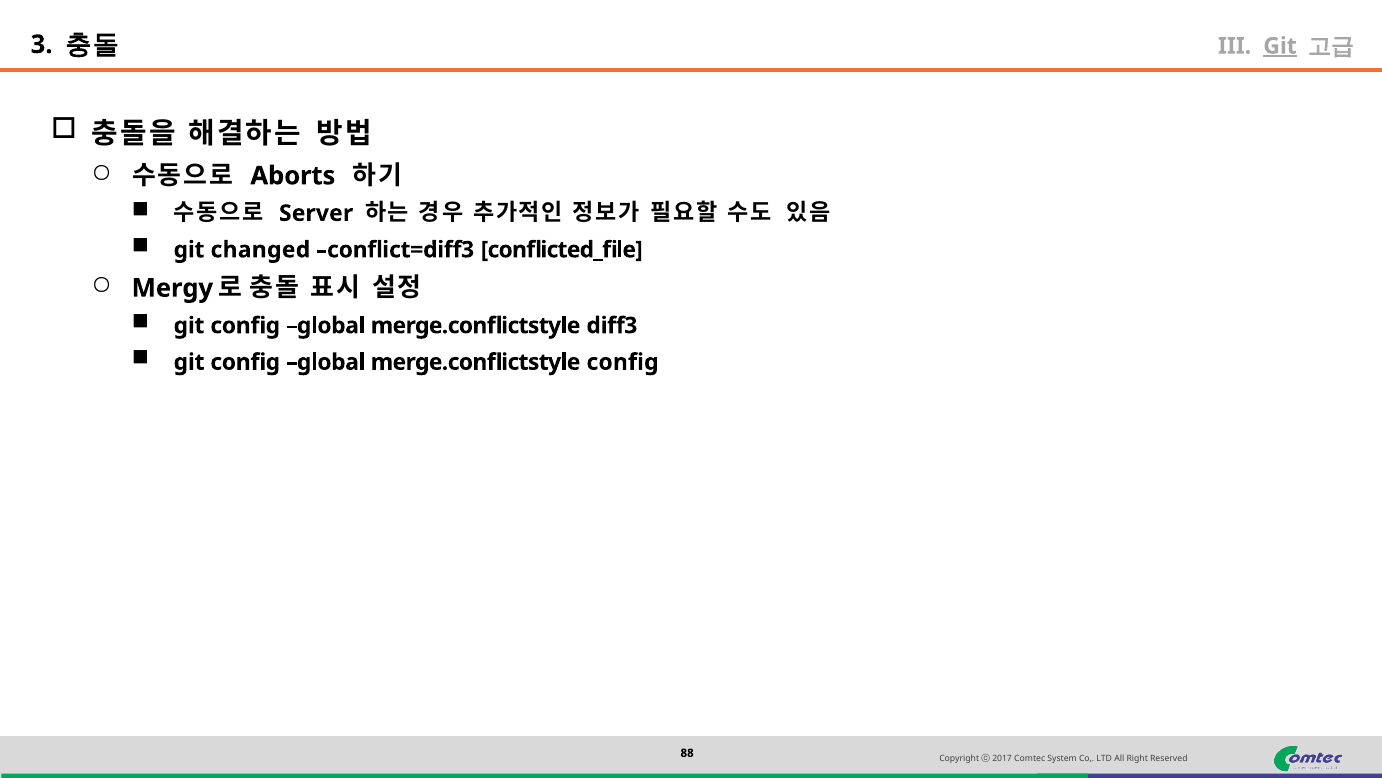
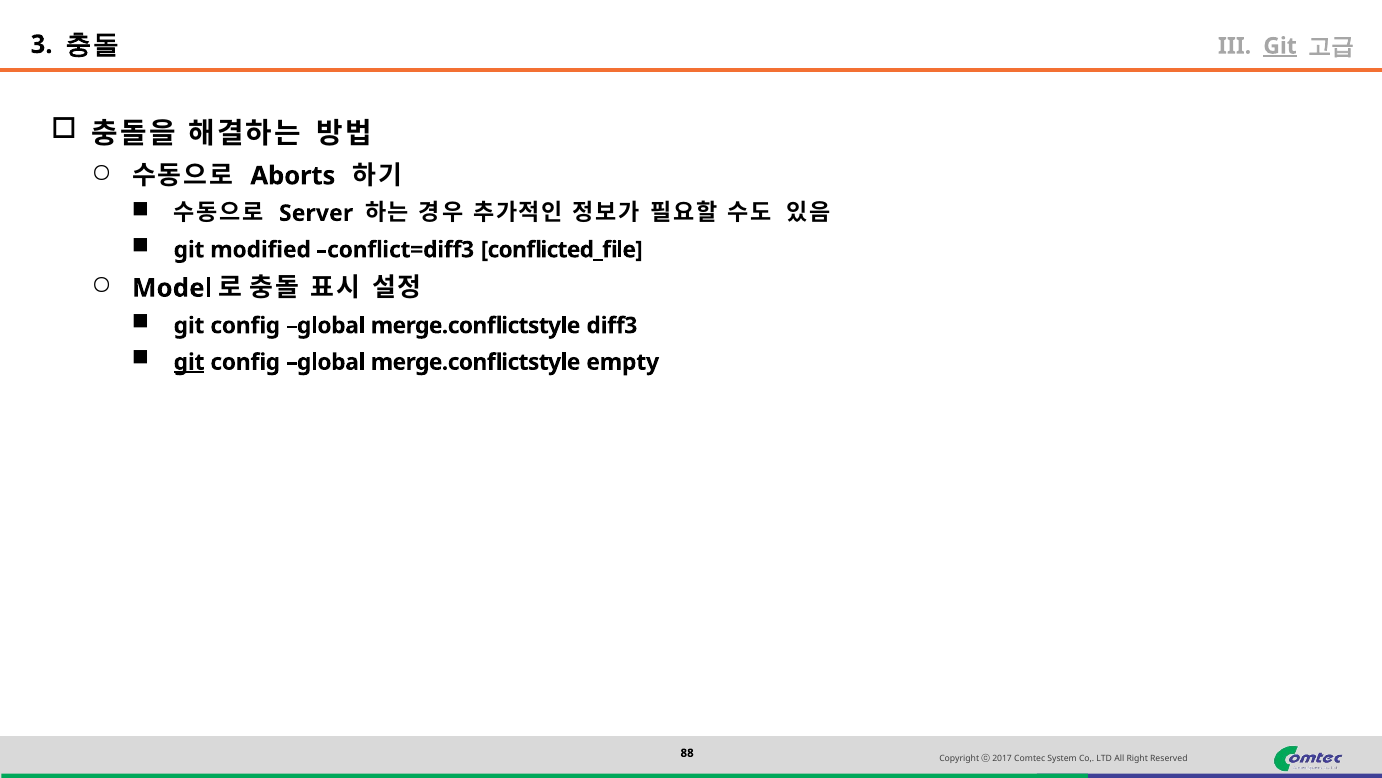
changed: changed -> modified
Mergy: Mergy -> Model
git at (189, 362) underline: none -> present
merge.conflictstyle config: config -> empty
